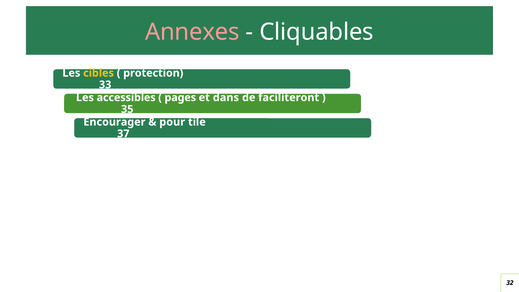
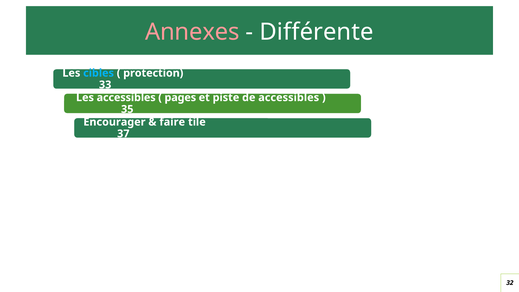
Cliquables: Cliquables -> Différente
cibles colour: yellow -> light blue
dans: dans -> piste
de faciliteront: faciliteront -> accessibles
pour: pour -> faire
